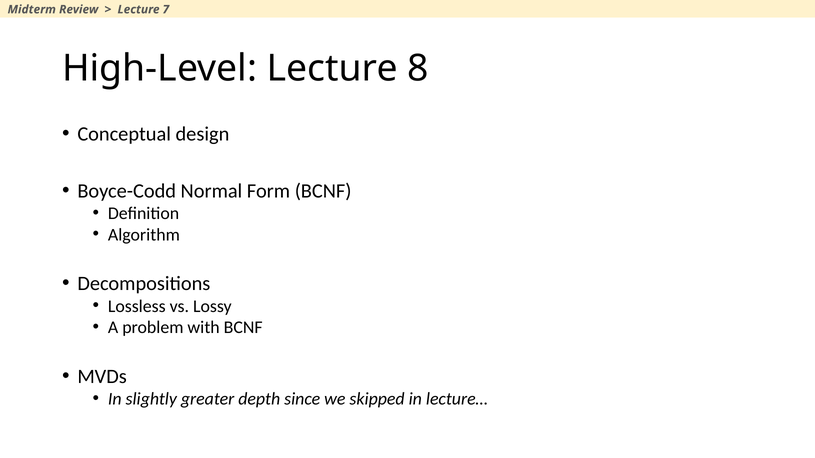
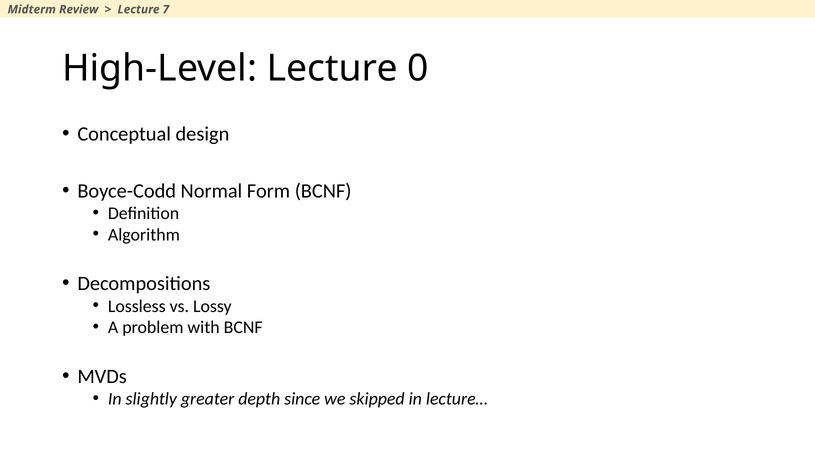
8: 8 -> 0
